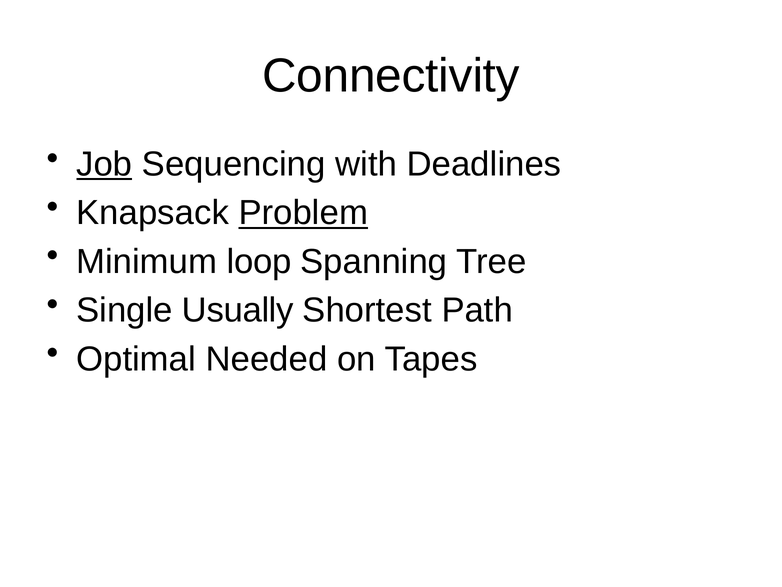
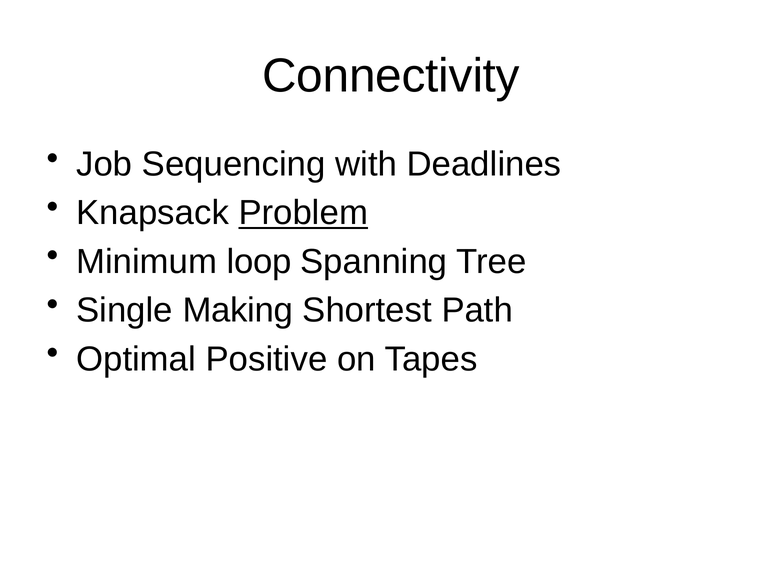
Job underline: present -> none
Usually: Usually -> Making
Needed: Needed -> Positive
